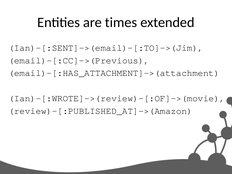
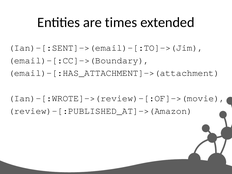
email)-[:CC]->(Previous: email)-[:CC]->(Previous -> email)-[:CC]->(Boundary
